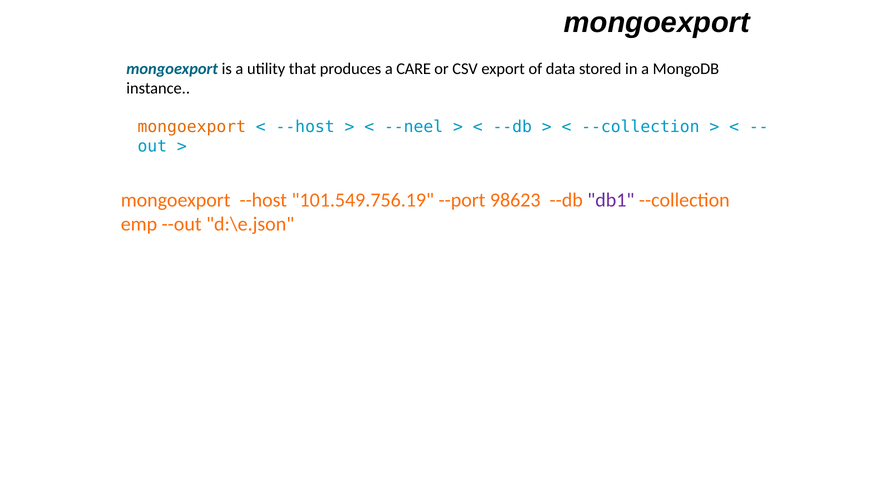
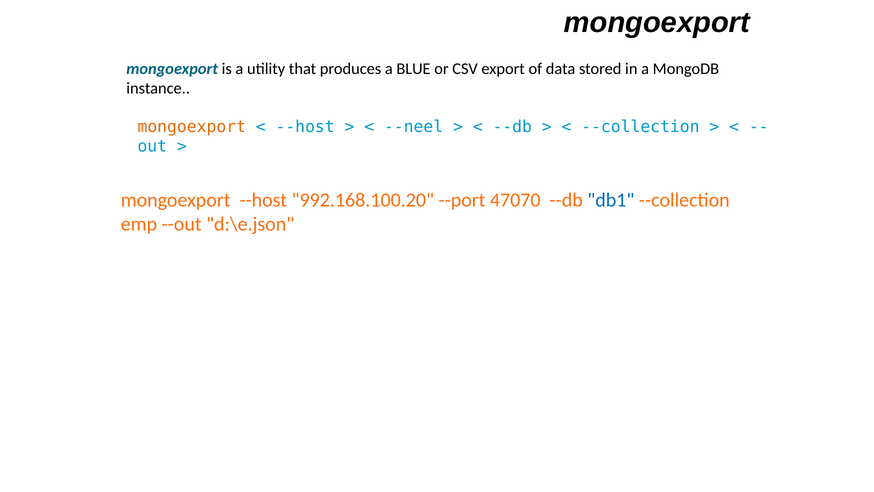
CARE: CARE -> BLUE
101.549.756.19: 101.549.756.19 -> 992.168.100.20
98623: 98623 -> 47070
db1 colour: purple -> blue
